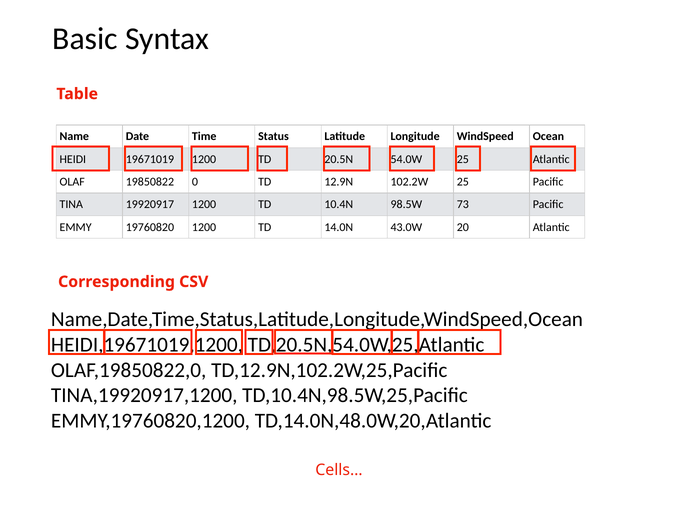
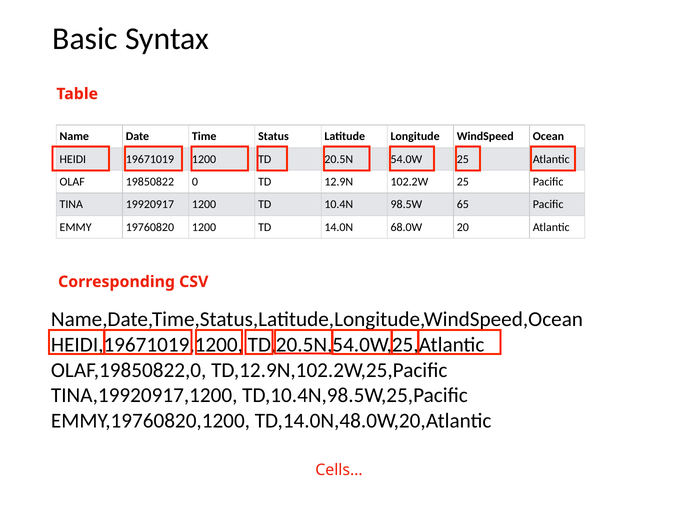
73: 73 -> 65
43.0W: 43.0W -> 68.0W
